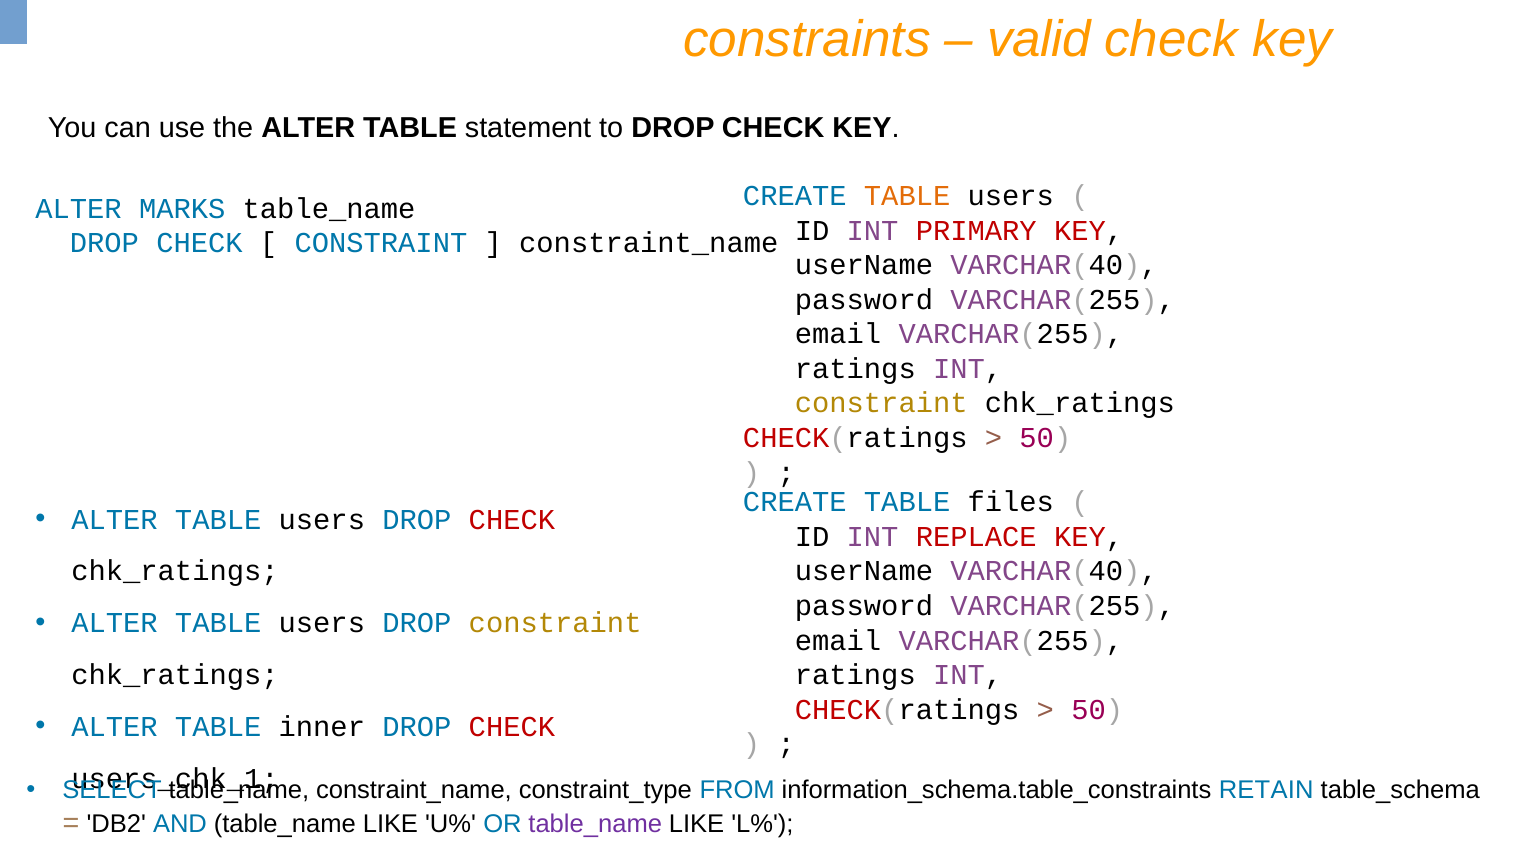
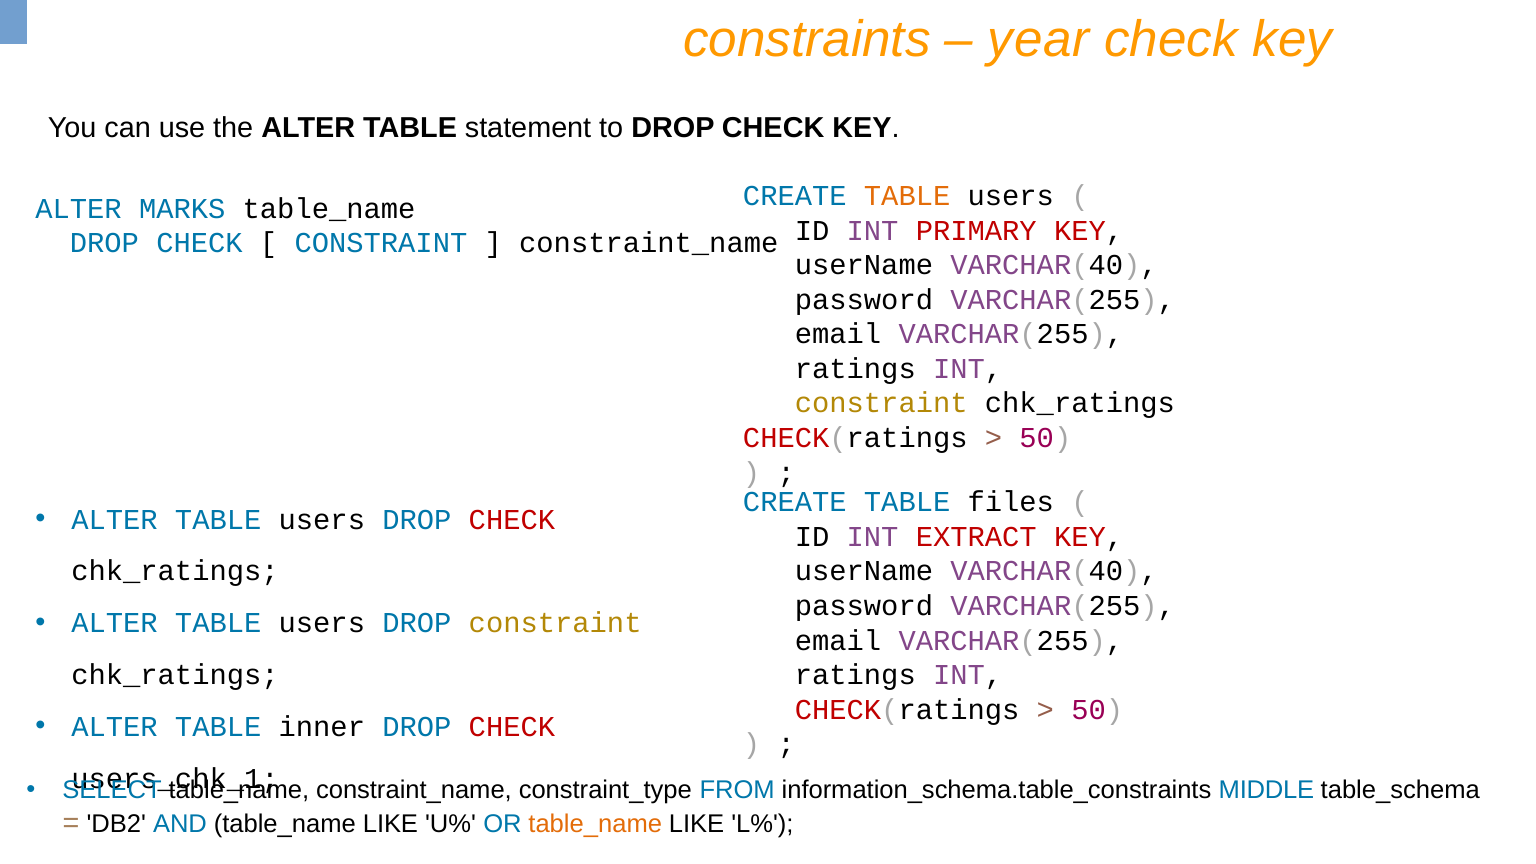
valid: valid -> year
REPLACE: REPLACE -> EXTRACT
RETAIN: RETAIN -> MIDDLE
table_name at (595, 824) colour: purple -> orange
